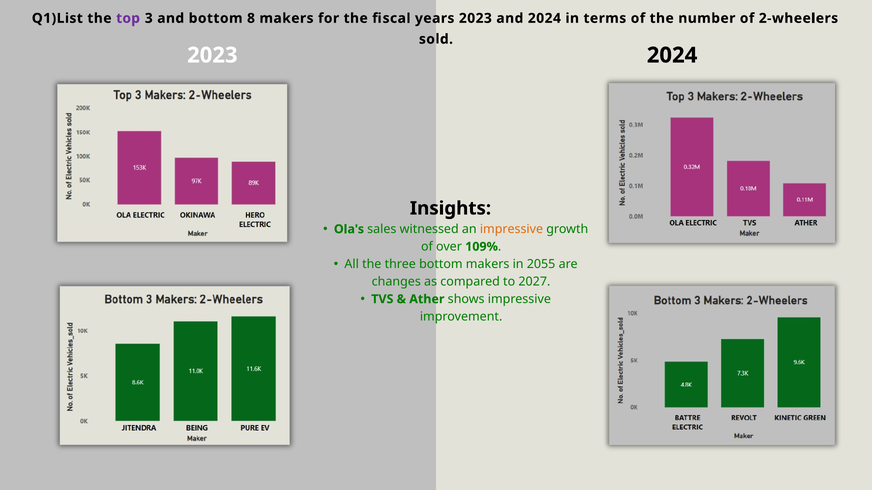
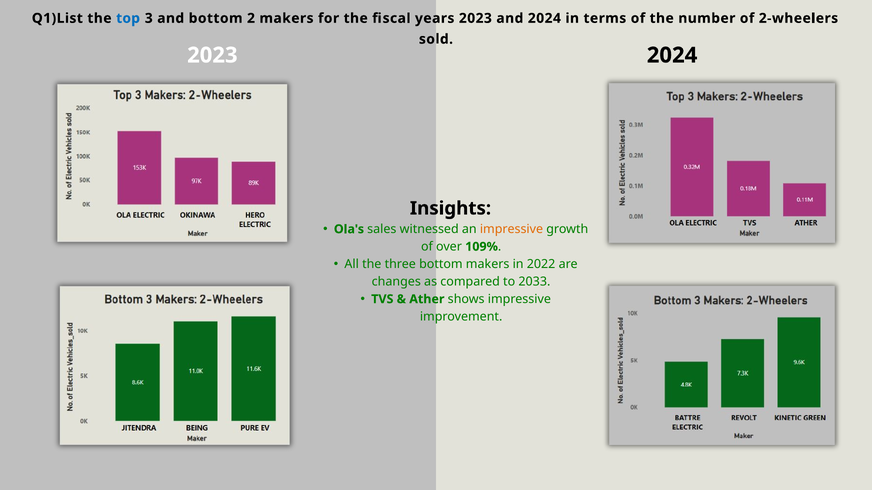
top colour: purple -> blue
8: 8 -> 2
2055: 2055 -> 2022
2027: 2027 -> 2033
